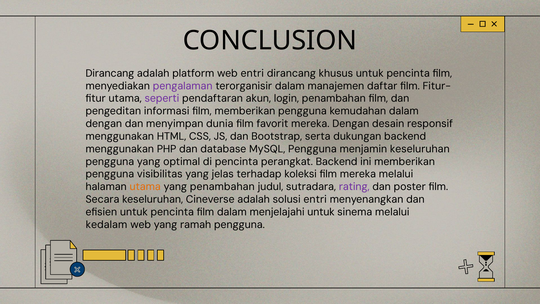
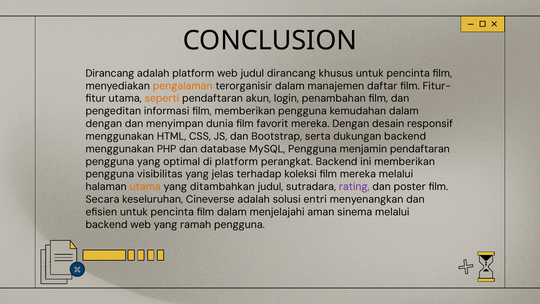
web entri: entri -> judul
pengalaman colour: purple -> orange
seperti colour: purple -> orange
menjamin keseluruhan: keseluruhan -> pendaftaran
di pencinta: pencinta -> platform
yang penambahan: penambahan -> ditambahkan
menjelajahi untuk: untuk -> aman
kedalam at (106, 224): kedalam -> backend
